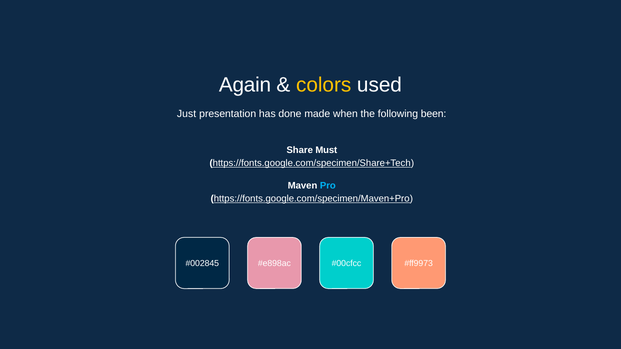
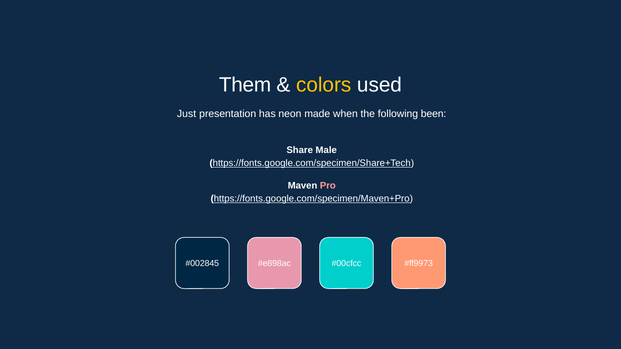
Again: Again -> Them
done: done -> neon
Must: Must -> Male
Pro colour: light blue -> pink
